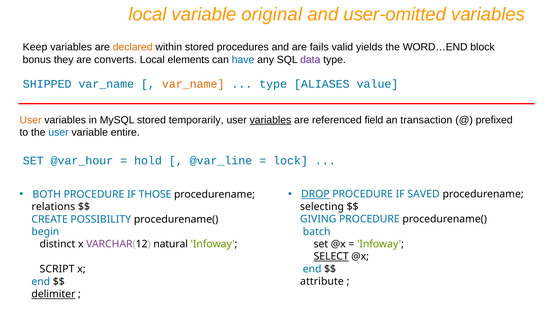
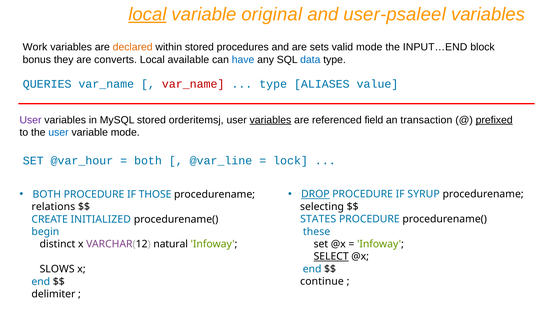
local at (147, 14) underline: none -> present
user-omitted: user-omitted -> user-psaleel
Keep: Keep -> Work
fails: fails -> sets
valid yields: yields -> mode
WORD…END: WORD…END -> INPUT…END
elements: elements -> available
data colour: purple -> blue
SHIPPED: SHIPPED -> QUERIES
var_name at (193, 84) colour: orange -> red
User at (31, 120) colour: orange -> purple
temporarily: temporarily -> orderitemsj
prefixed underline: none -> present
variable entire: entire -> mode
hold at (148, 161): hold -> both
SAVED: SAVED -> SYRUP
GIVING: GIVING -> STATES
POSSIBILITY: POSSIBILITY -> INITIALIZED
batch: batch -> these
SCRIPT: SCRIPT -> SLOWS
attribute: attribute -> continue
delimiter underline: present -> none
